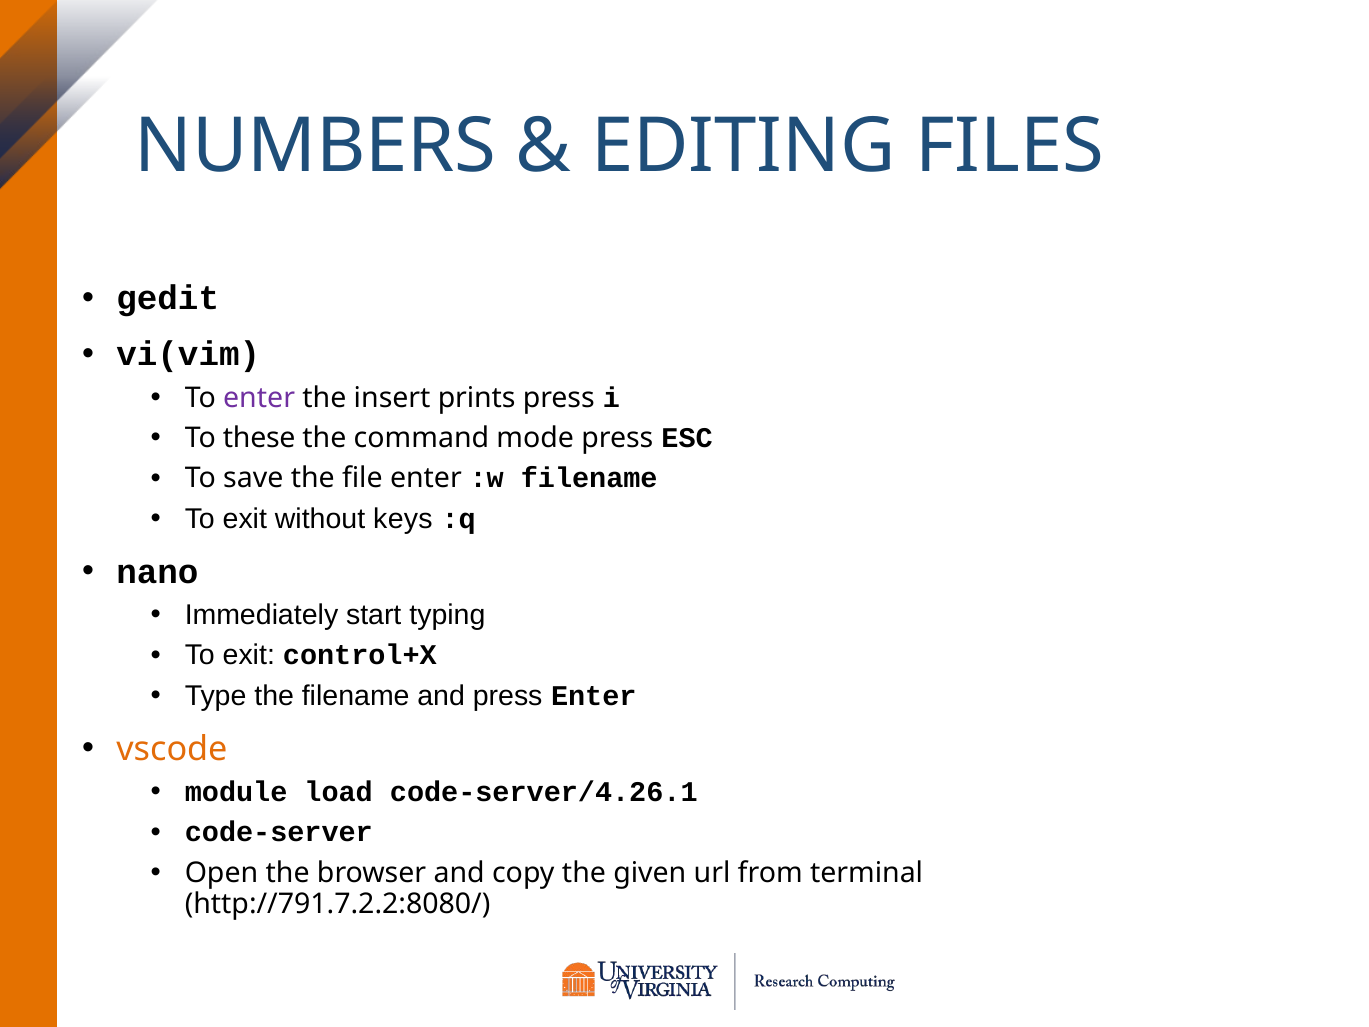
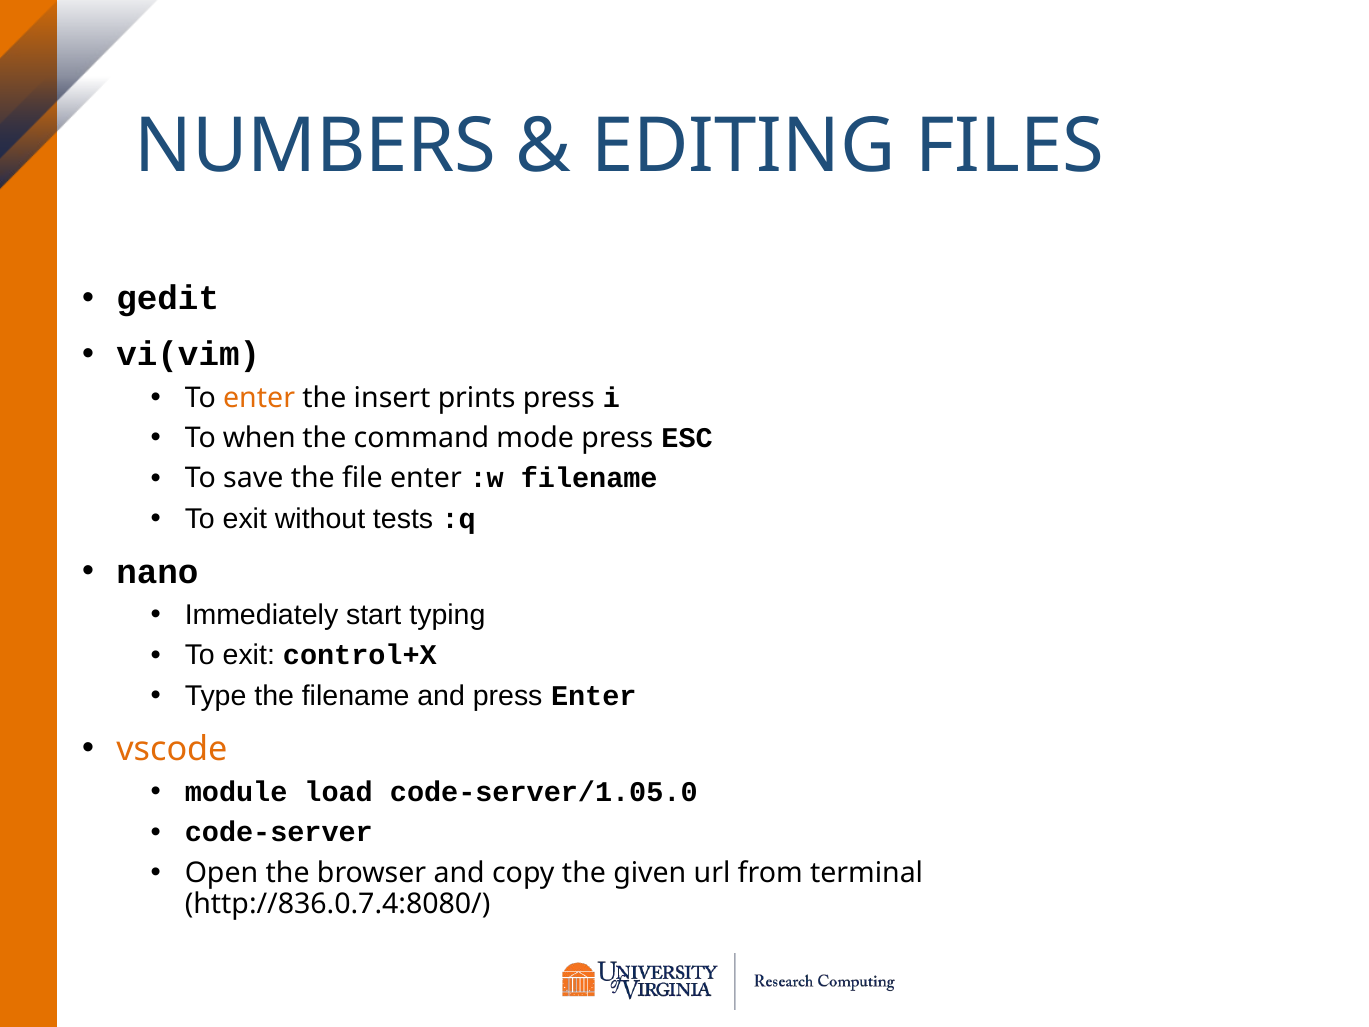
enter at (259, 398) colour: purple -> orange
these: these -> when
keys: keys -> tests
code-server/4.26.1: code-server/4.26.1 -> code-server/1.05.0
http://791.7.2.2:8080/: http://791.7.2.2:8080/ -> http://836.0.7.4:8080/
